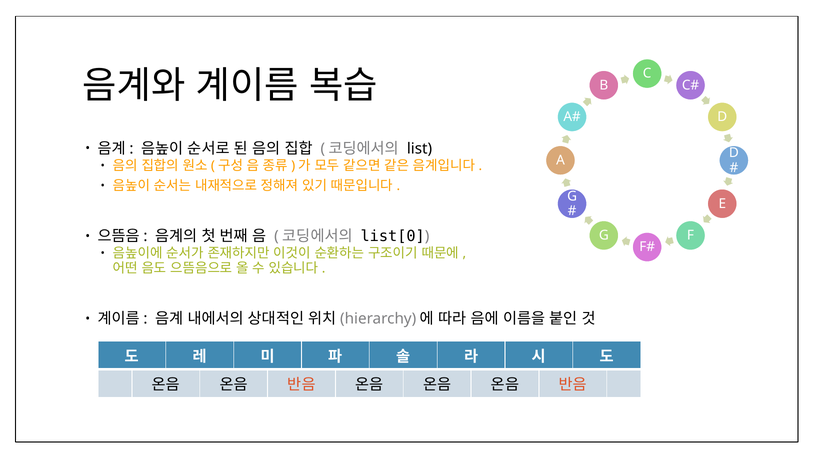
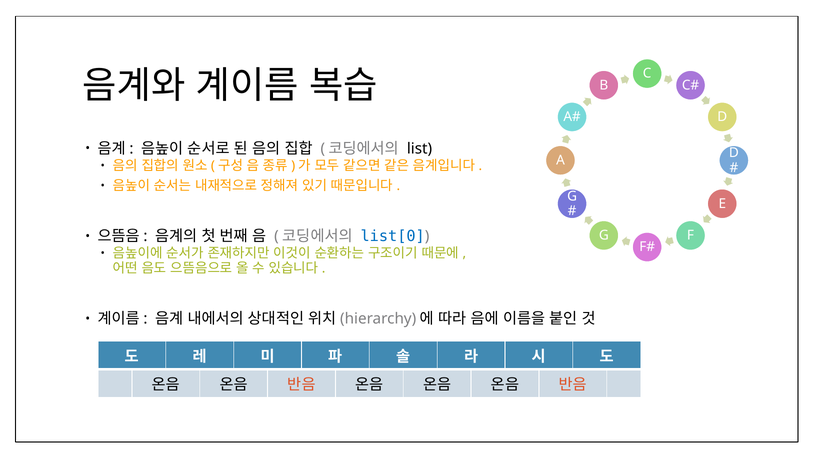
list[0 colour: black -> blue
